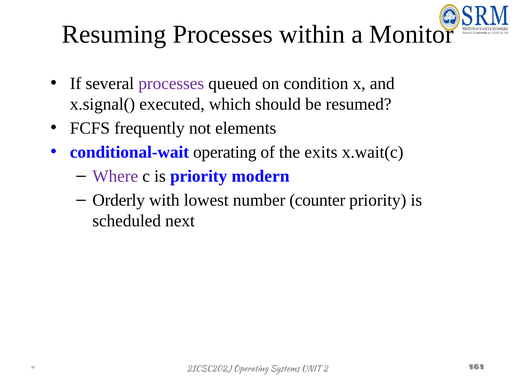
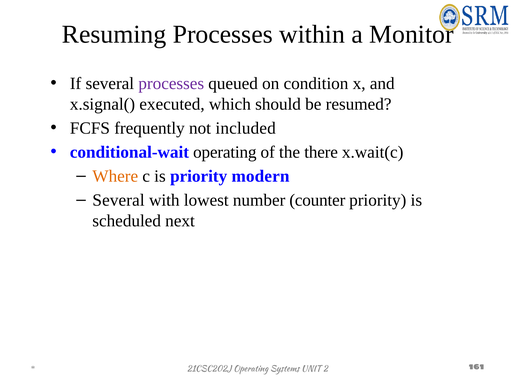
elements: elements -> included
exits: exits -> there
Where colour: purple -> orange
Orderly at (119, 200): Orderly -> Several
